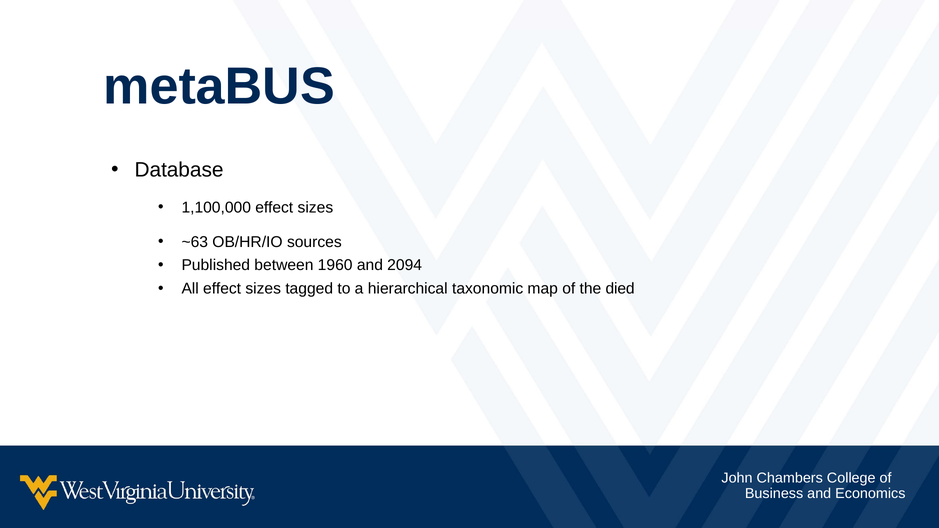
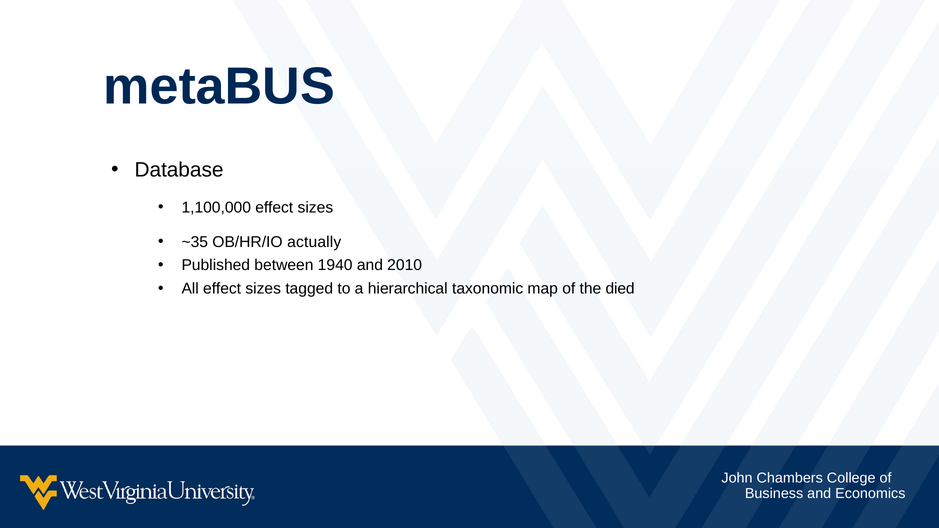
~63: ~63 -> ~35
sources: sources -> actually
1960: 1960 -> 1940
2094: 2094 -> 2010
